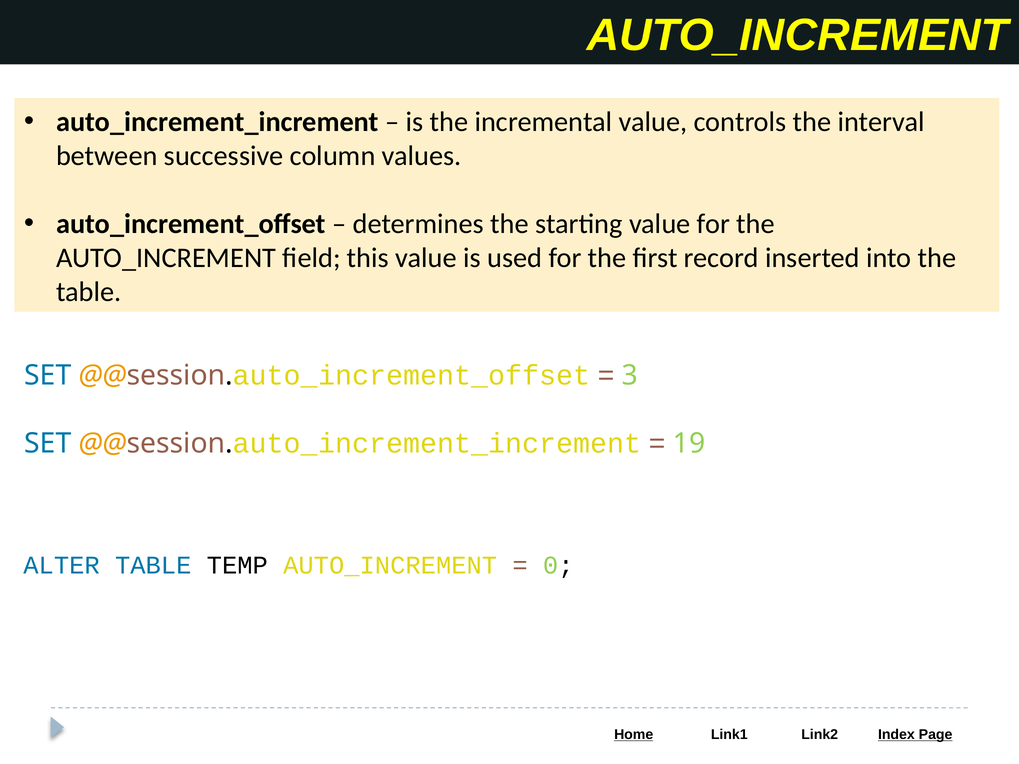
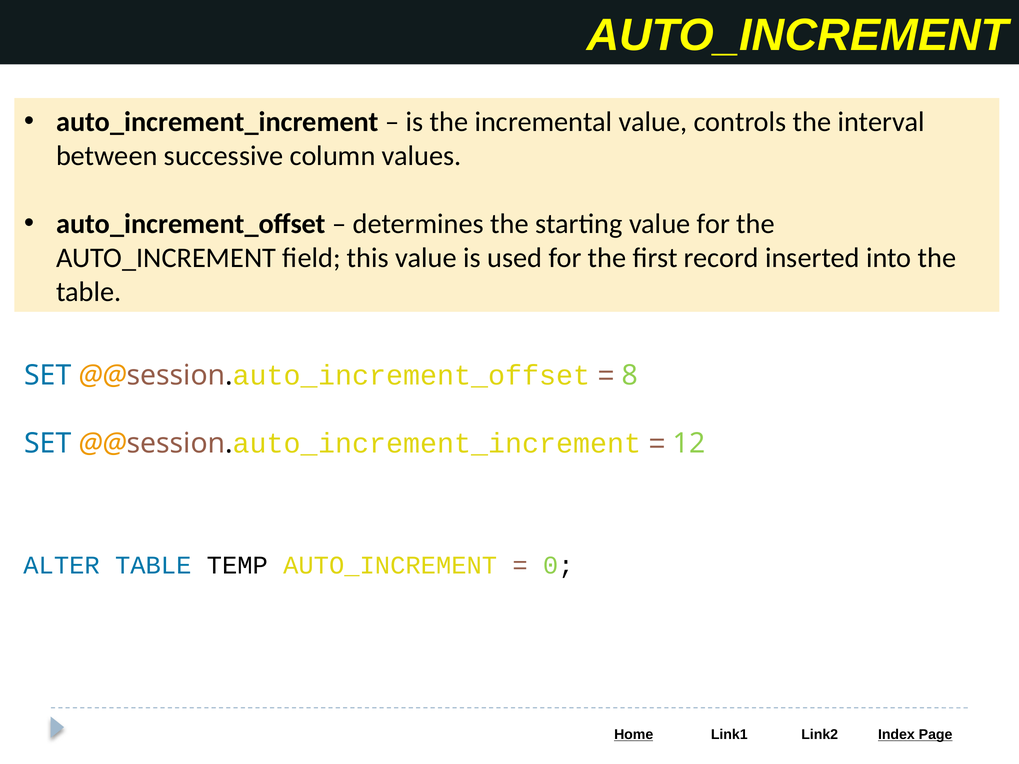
3: 3 -> 8
19: 19 -> 12
